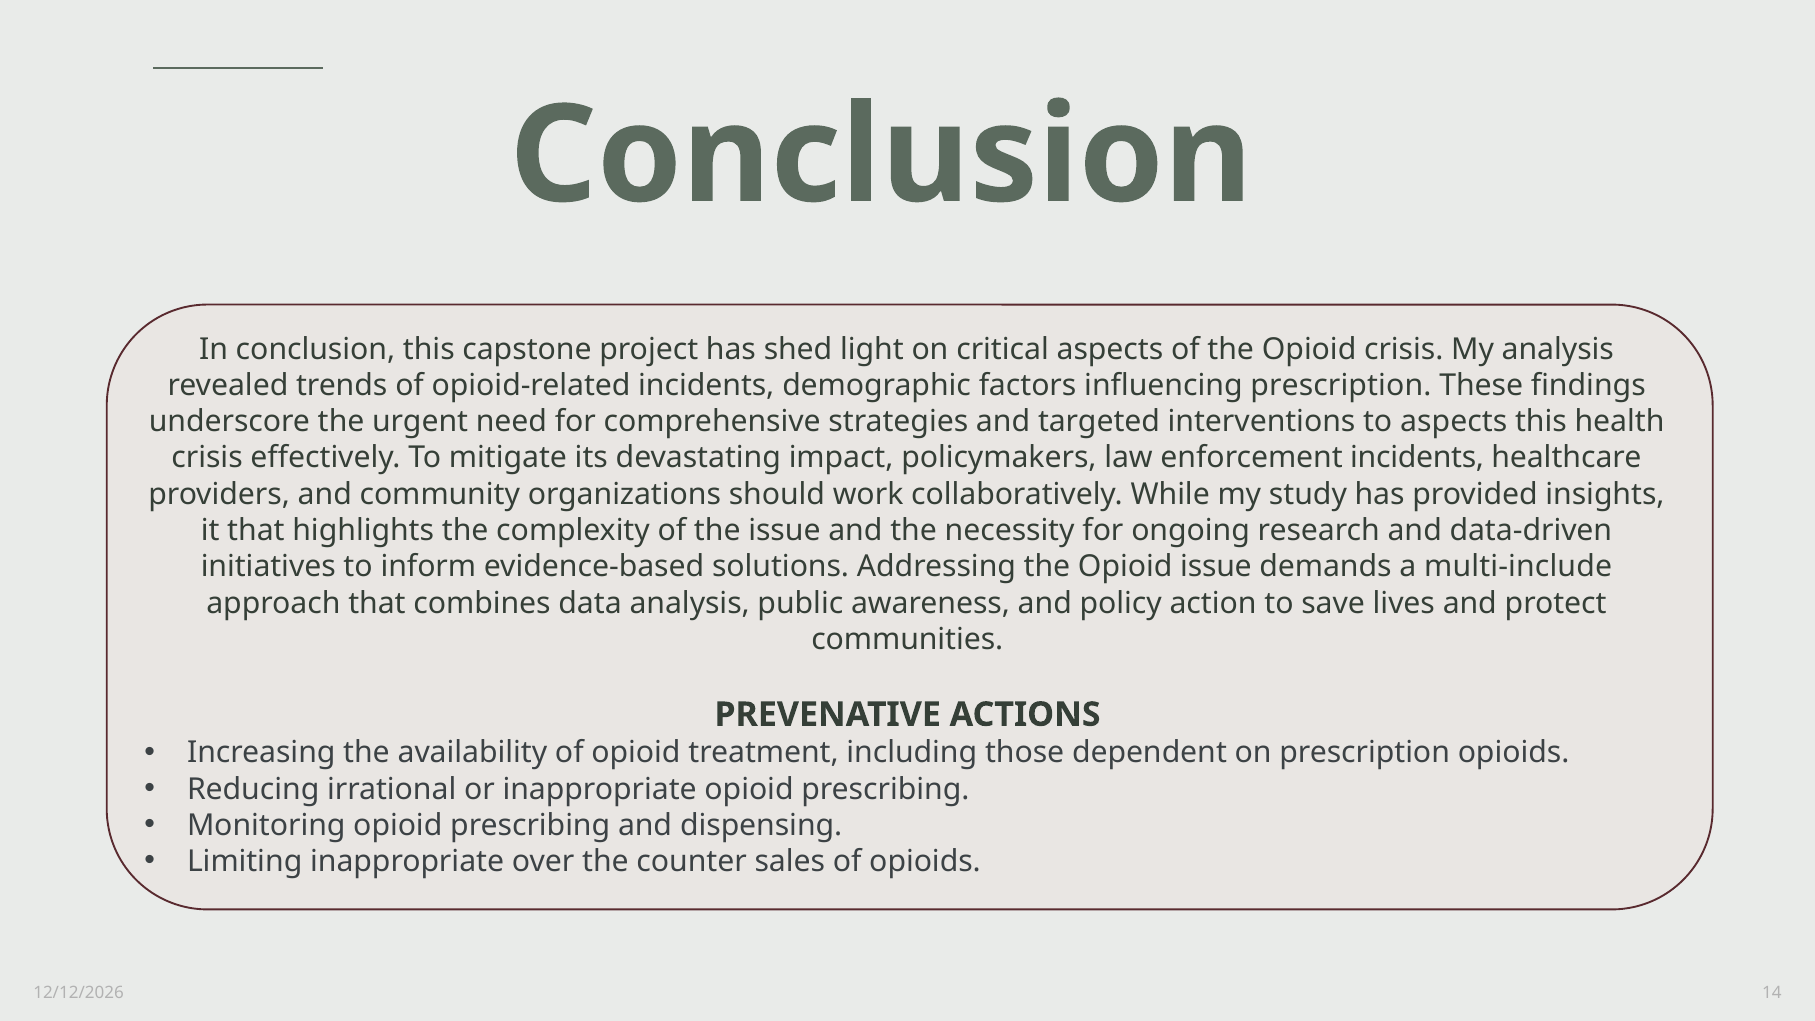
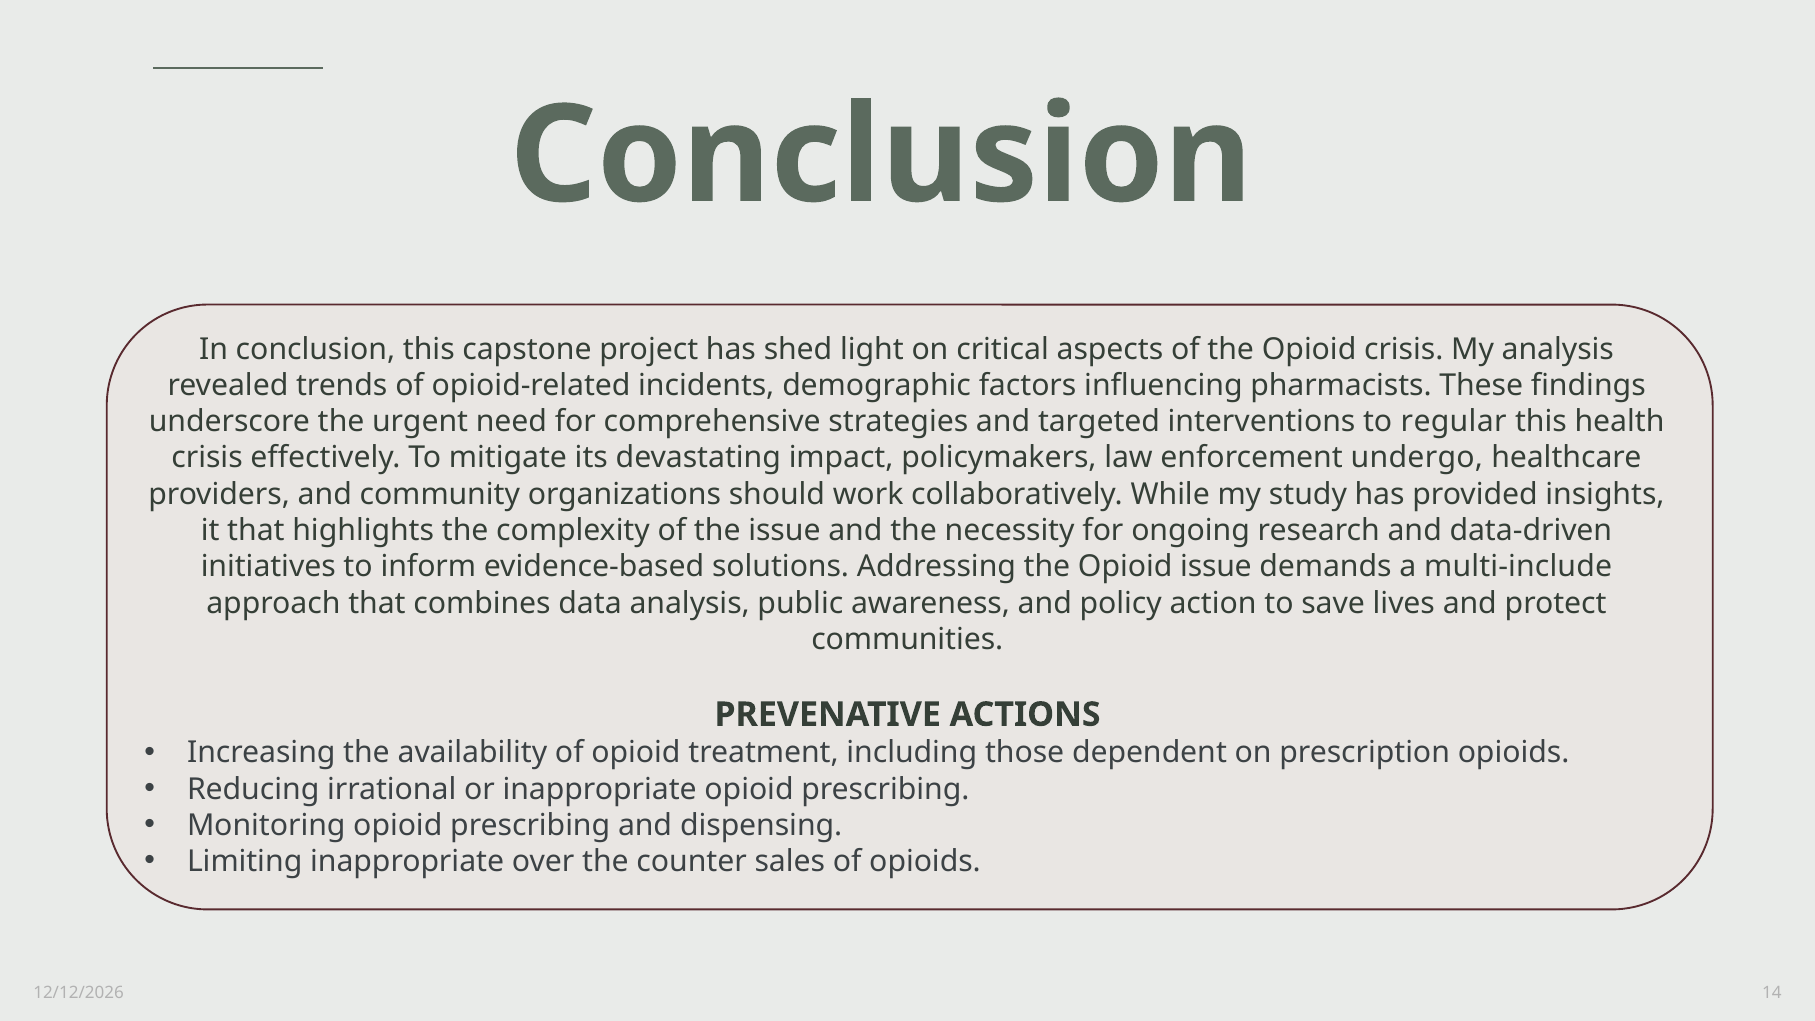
influencing prescription: prescription -> pharmacists
to aspects: aspects -> regular
enforcement incidents: incidents -> undergo
